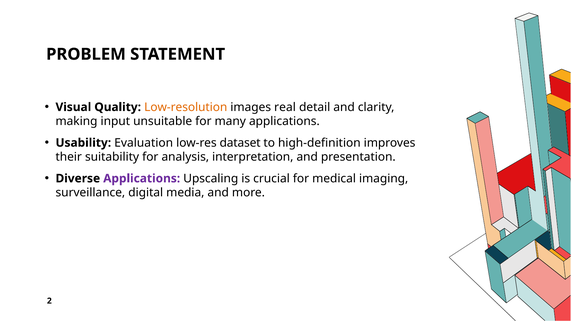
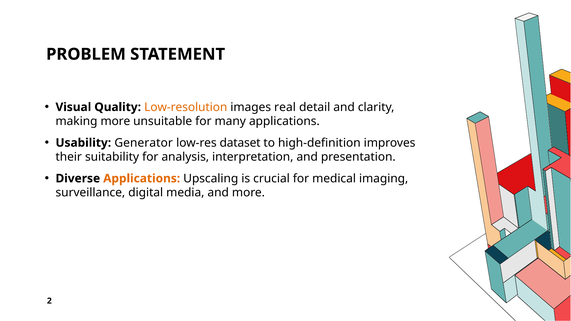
making input: input -> more
Evaluation: Evaluation -> Generator
Applications at (142, 179) colour: purple -> orange
